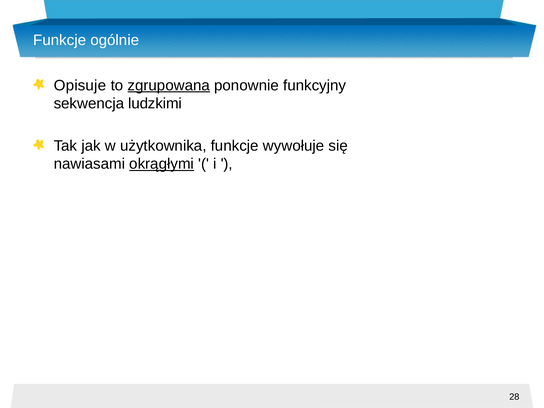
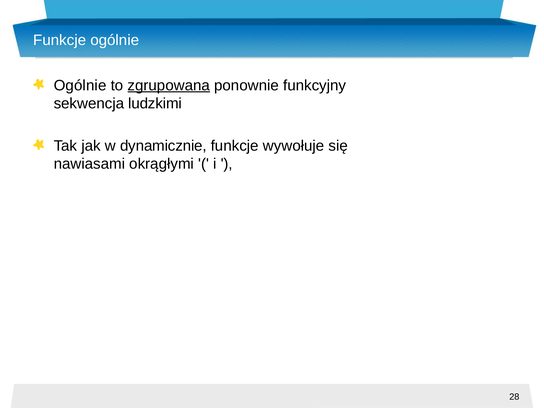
Opisuje at (80, 85): Opisuje -> Ogólnie
użytkownika: użytkownika -> dynamicznie
okrągłymi underline: present -> none
